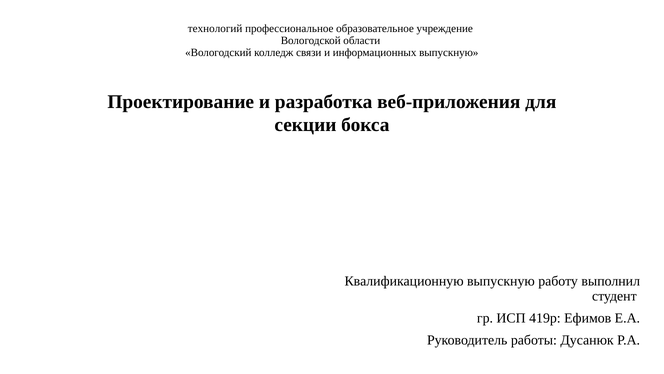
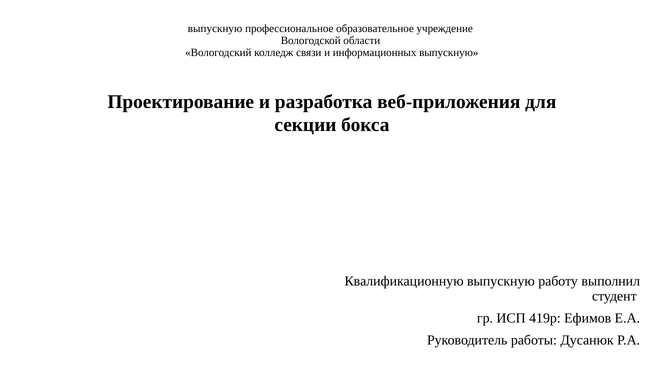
технологий at (215, 29): технологий -> выпускную
